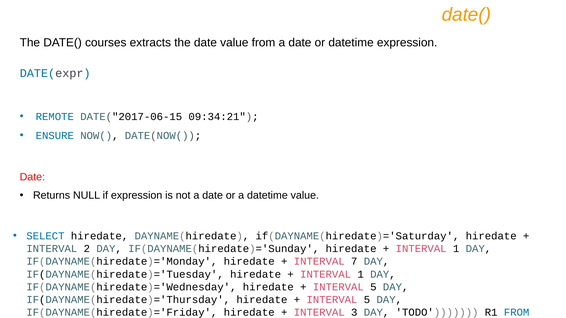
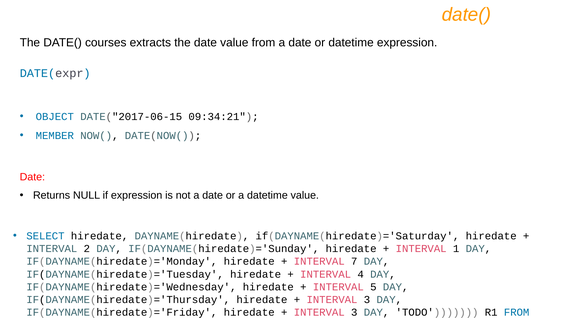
REMOTE: REMOTE -> OBJECT
ENSURE: ENSURE -> MEMBER
1 at (361, 274): 1 -> 4
5 at (367, 300): 5 -> 3
